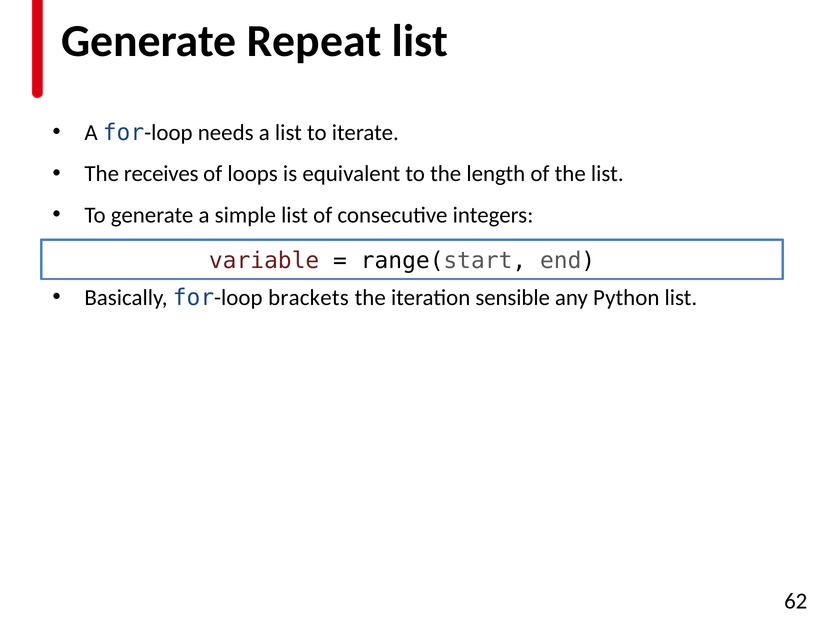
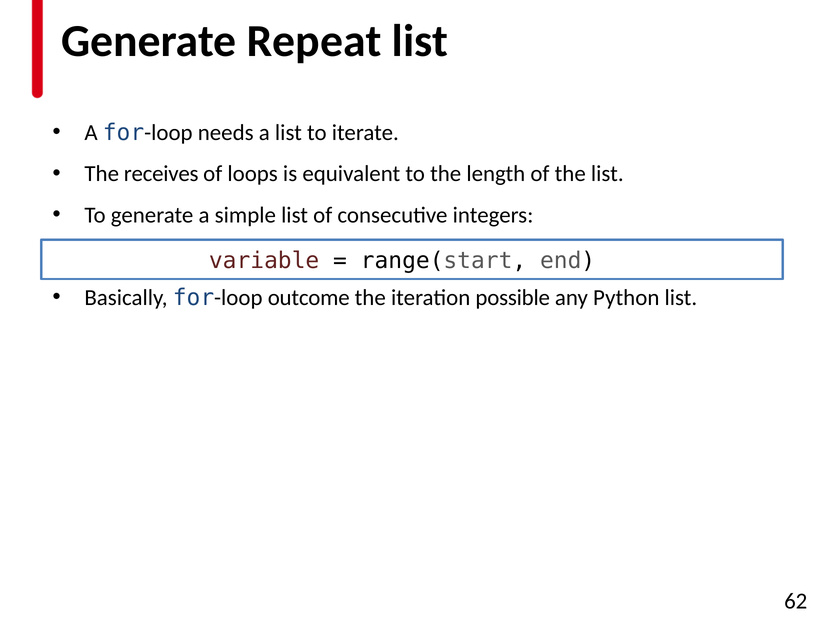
brackets: brackets -> outcome
sensible: sensible -> possible
